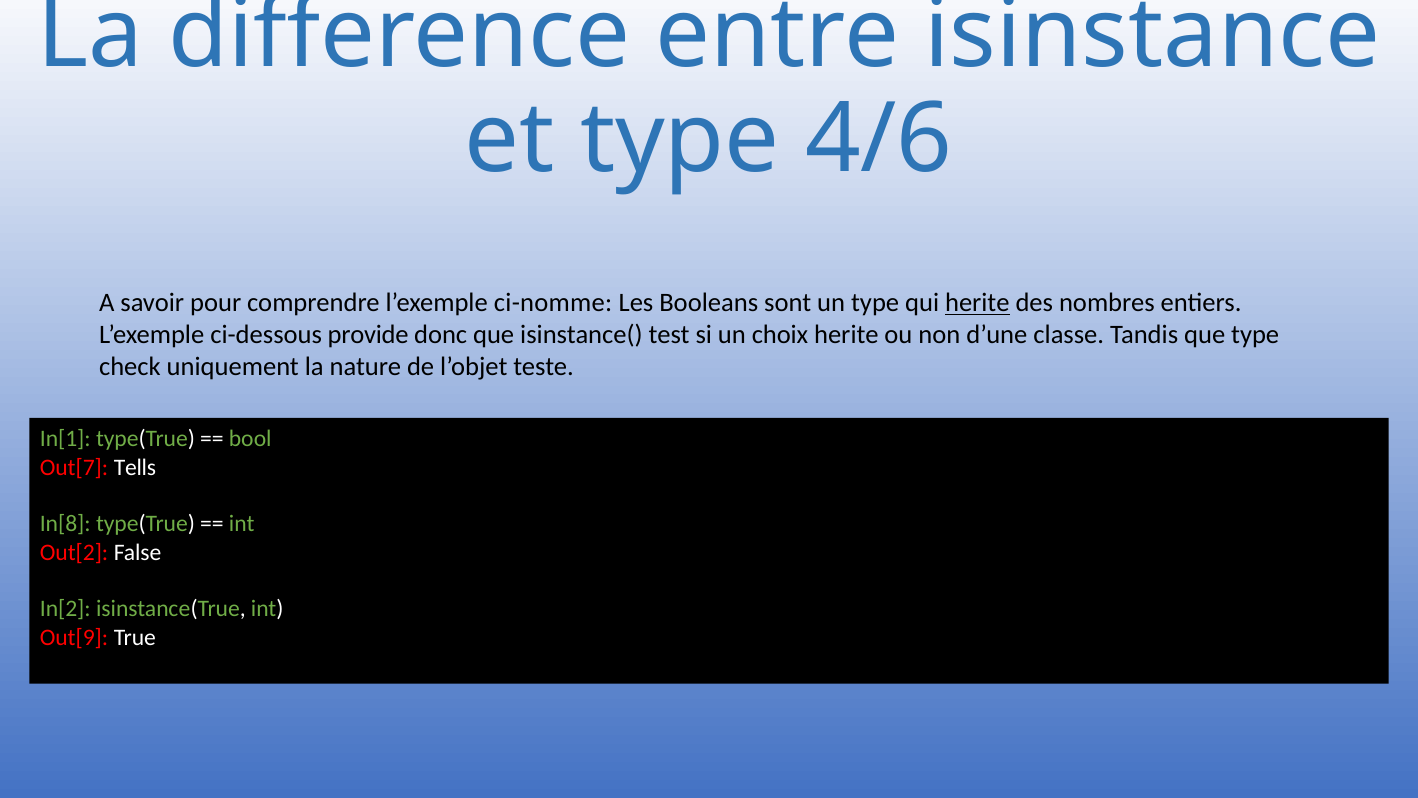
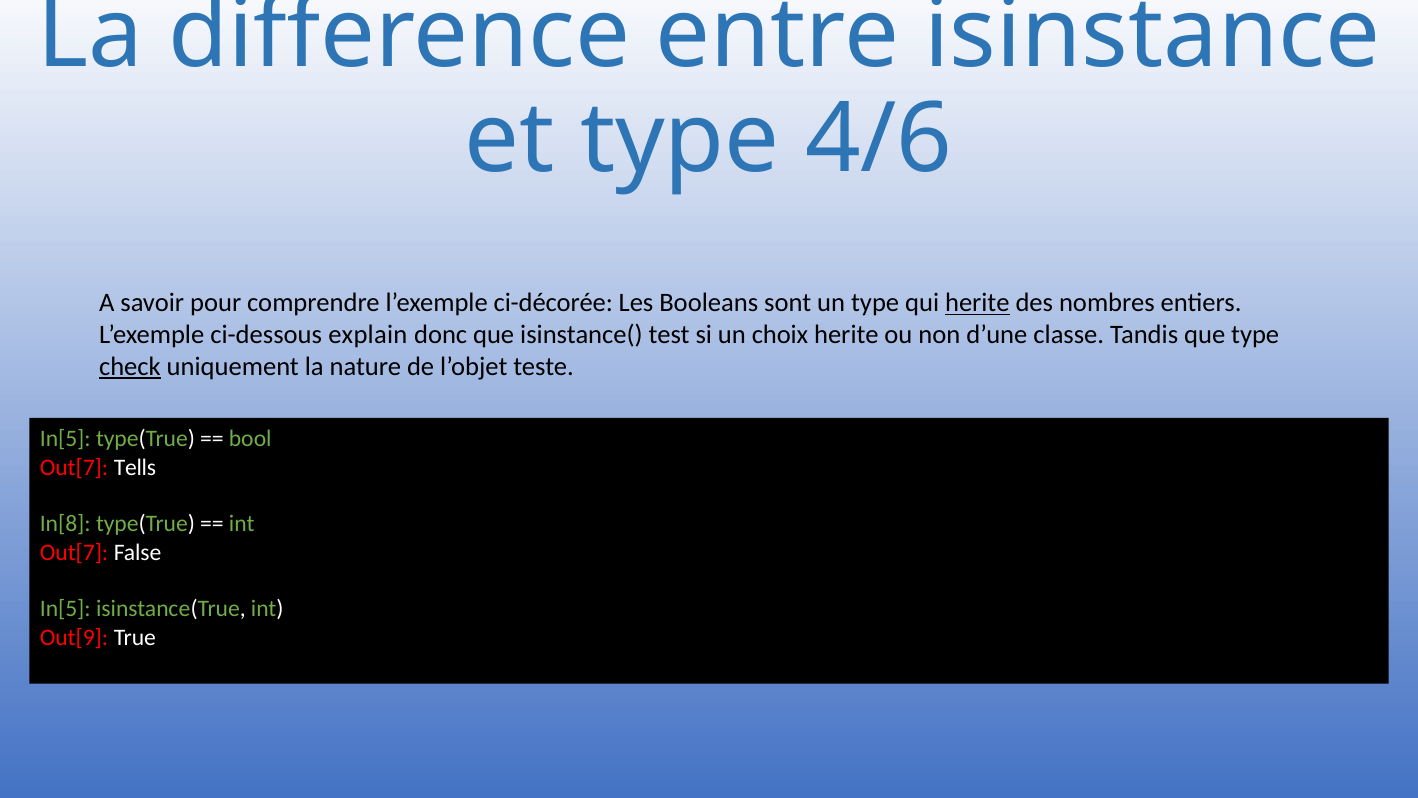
ci-nomme: ci-nomme -> ci-décorée
provide: provide -> explain
check underline: none -> present
In[1 at (65, 439): In[1 -> In[5
Out[2 at (74, 552): Out[2 -> Out[7
In[2 at (65, 609): In[2 -> In[5
